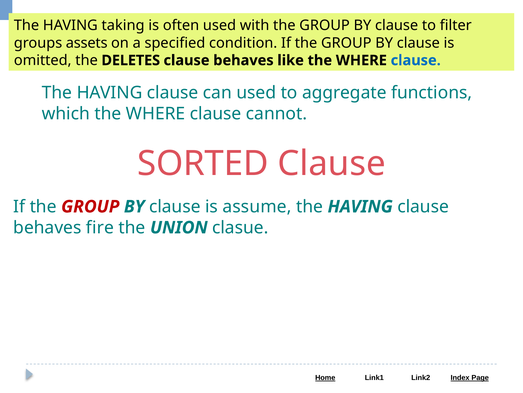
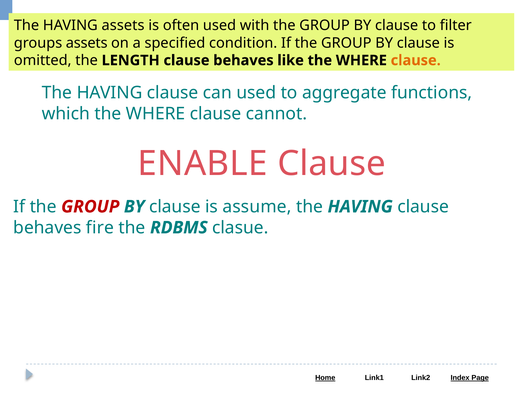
HAVING taking: taking -> assets
DELETES: DELETES -> LENGTH
clause at (416, 60) colour: blue -> orange
SORTED: SORTED -> ENABLE
UNION: UNION -> RDBMS
